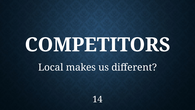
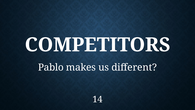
Local: Local -> Pablo
